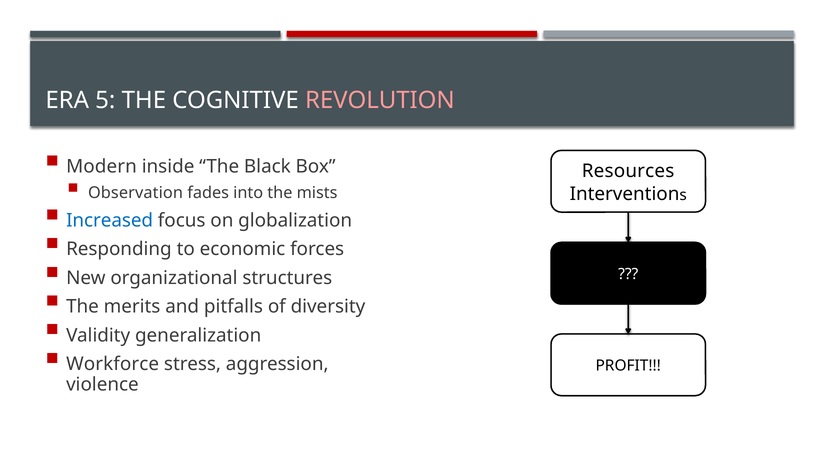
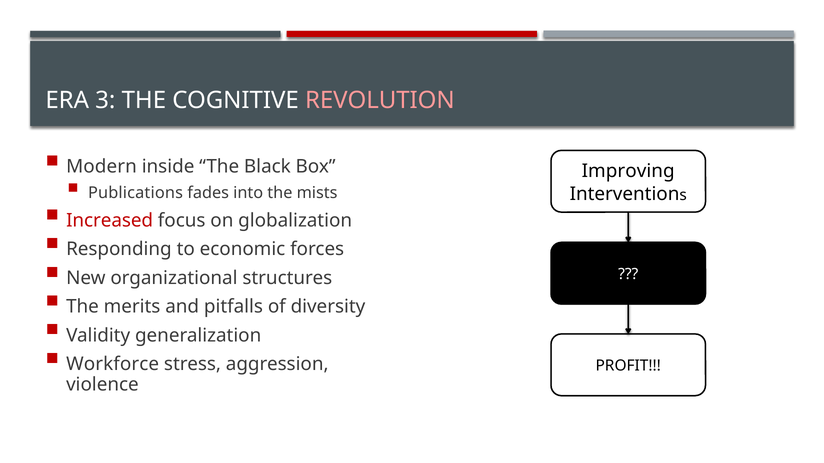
5: 5 -> 3
Resources: Resources -> Improving
Observation: Observation -> Publications
Increased colour: blue -> red
